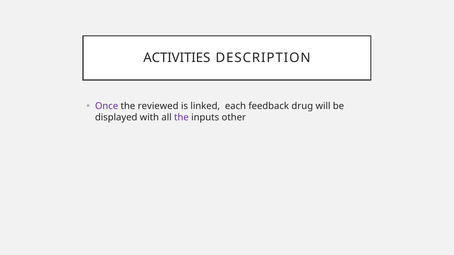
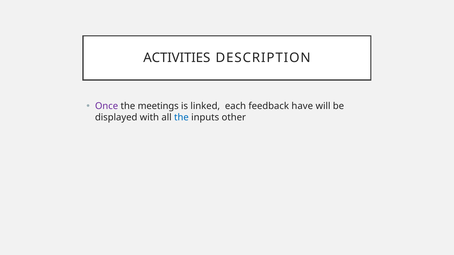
reviewed: reviewed -> meetings
drug: drug -> have
the at (181, 118) colour: purple -> blue
